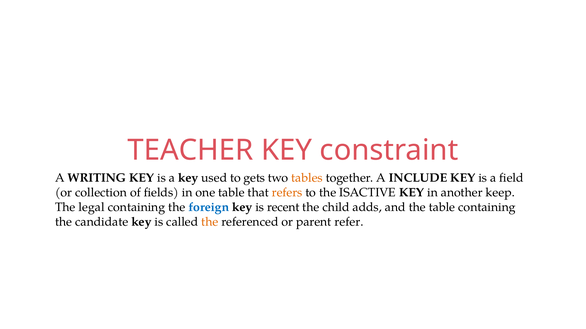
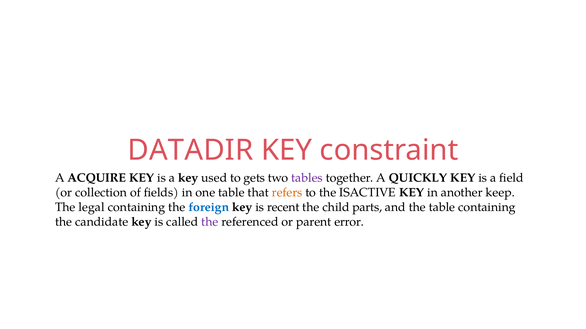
TEACHER: TEACHER -> DATADIR
WRITING: WRITING -> ACQUIRE
tables colour: orange -> purple
INCLUDE: INCLUDE -> QUICKLY
adds: adds -> parts
the at (210, 222) colour: orange -> purple
refer: refer -> error
